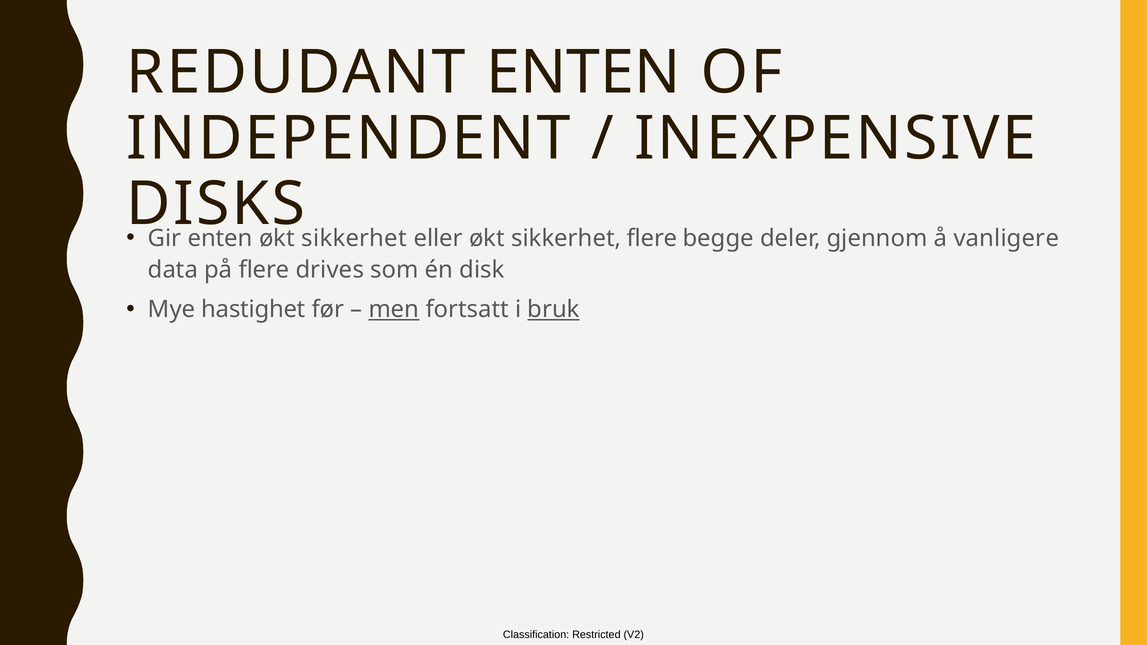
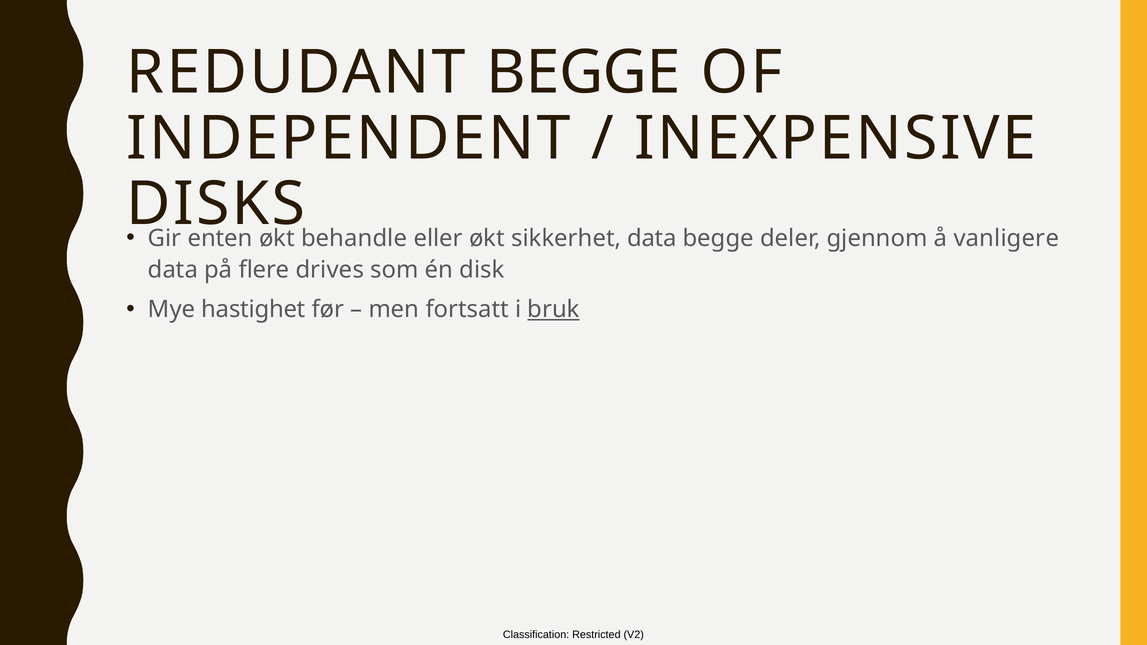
REDUDANT ENTEN: ENTEN -> BEGGE
sikkerhet at (354, 238): sikkerhet -> behandle
sikkerhet flere: flere -> data
men underline: present -> none
